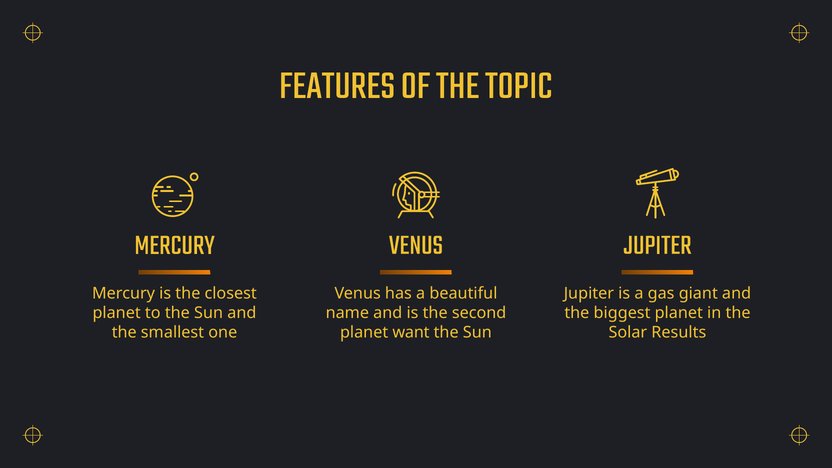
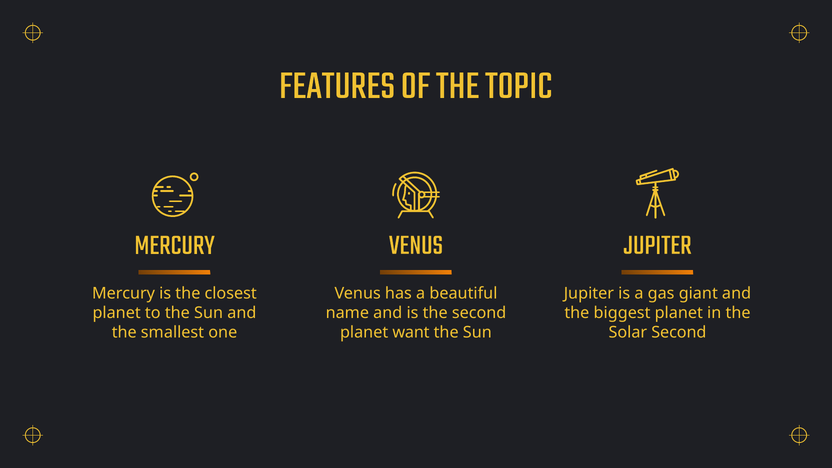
Solar Results: Results -> Second
